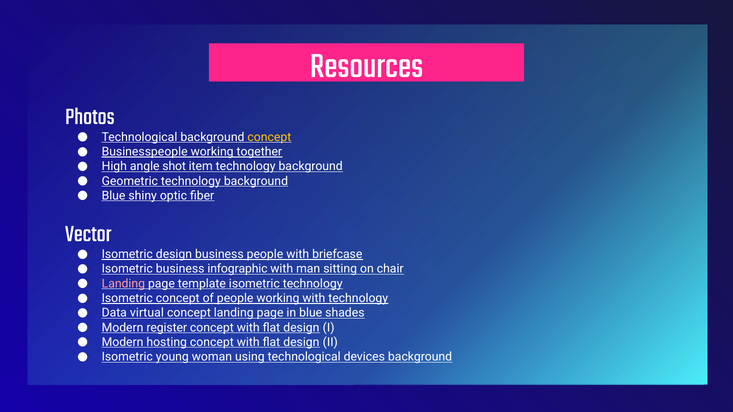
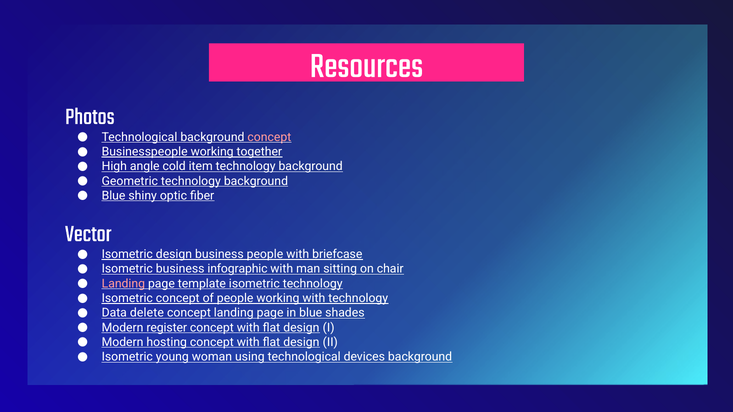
concept at (269, 137) colour: yellow -> pink
shot: shot -> cold
virtual: virtual -> delete
